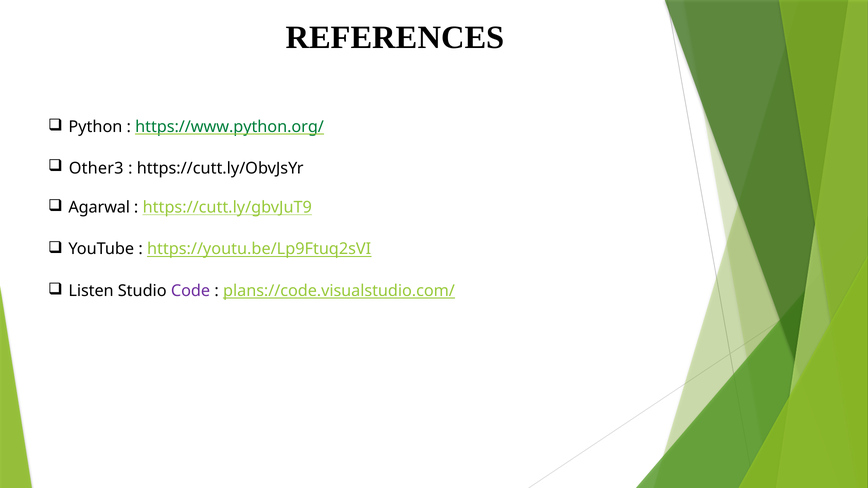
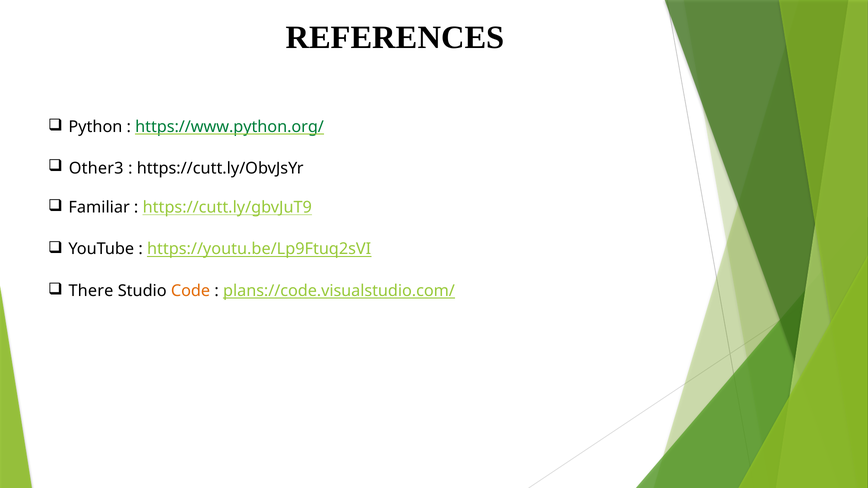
Agarwal: Agarwal -> Familiar
Listen: Listen -> There
Code colour: purple -> orange
